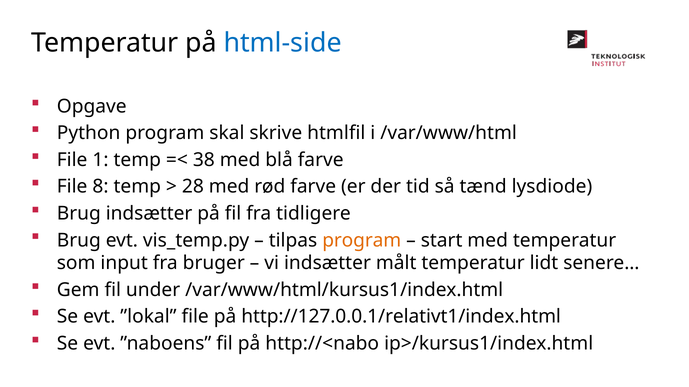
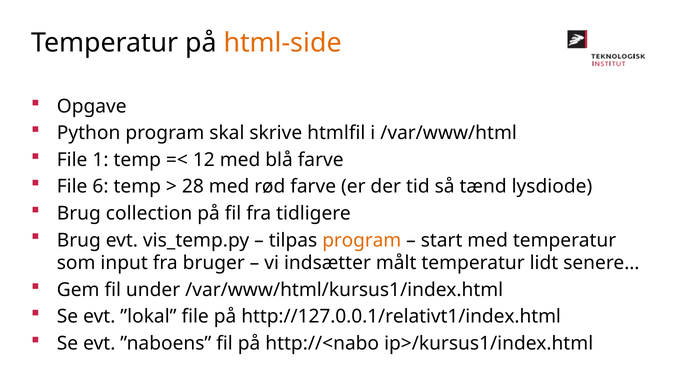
html-side colour: blue -> orange
38: 38 -> 12
8: 8 -> 6
Brug indsætter: indsætter -> collection
